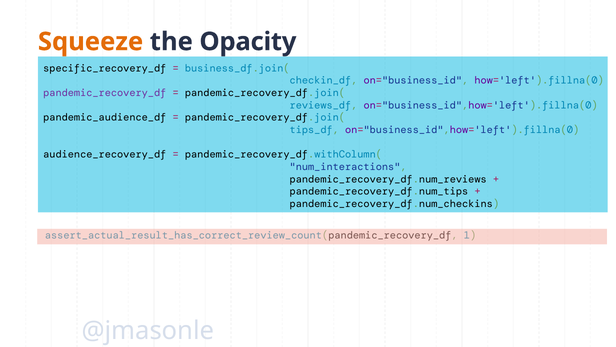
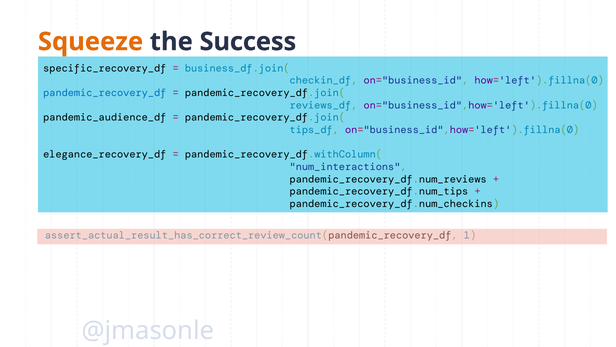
Opacity: Opacity -> Success
pandemic_recovery_df colour: purple -> blue
audience_recovery_df: audience_recovery_df -> elegance_recovery_df
